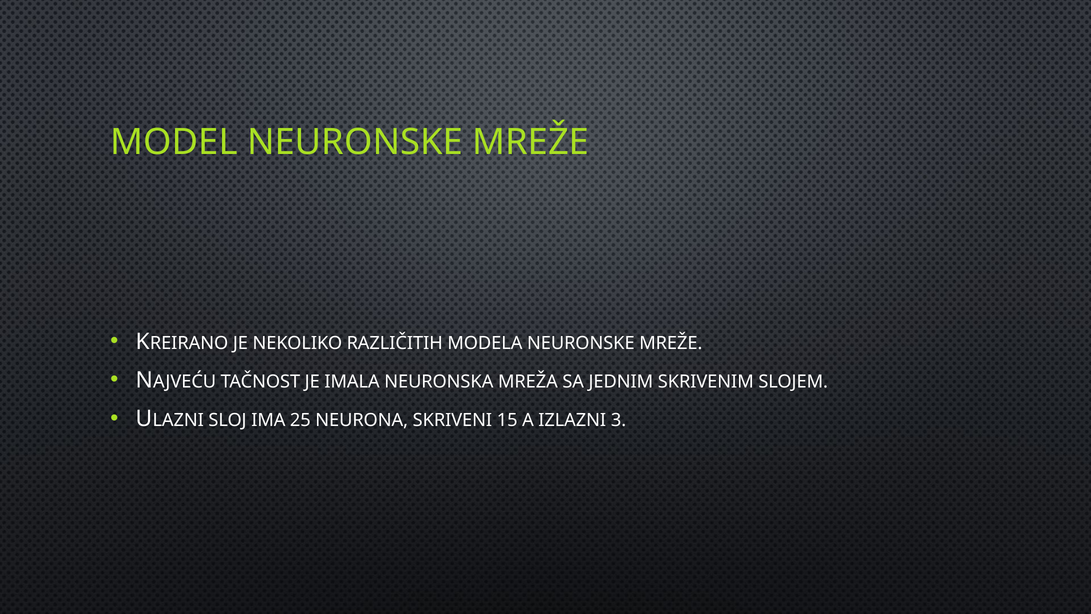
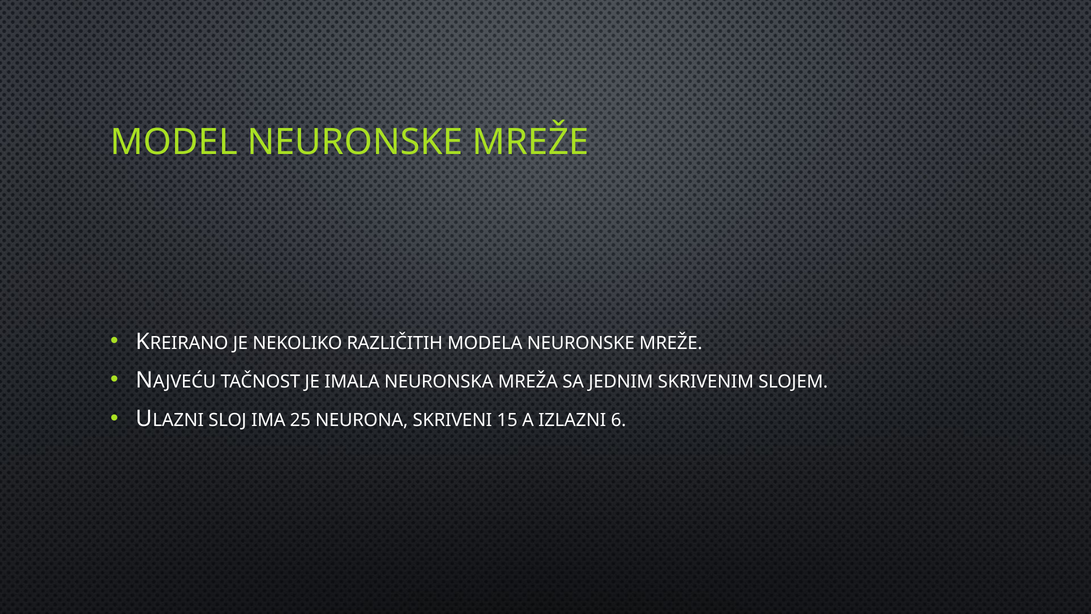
3: 3 -> 6
